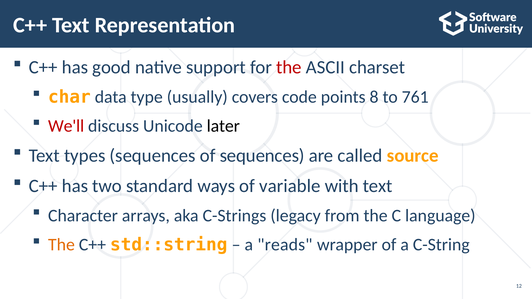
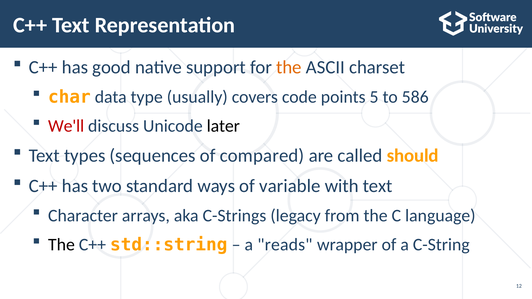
the at (289, 68) colour: red -> orange
8: 8 -> 5
761: 761 -> 586
of sequences: sequences -> compared
source: source -> should
The at (61, 245) colour: orange -> black
